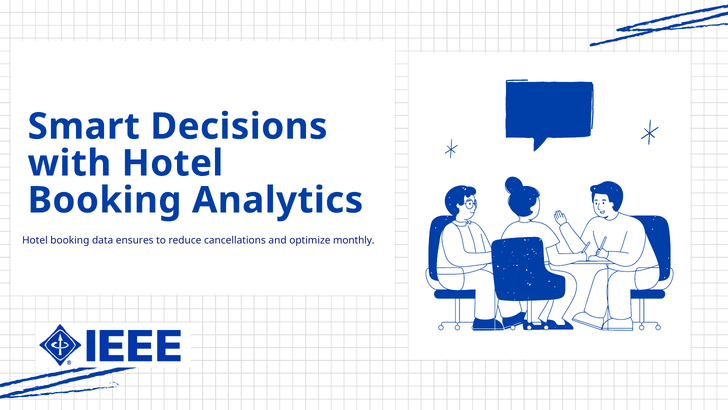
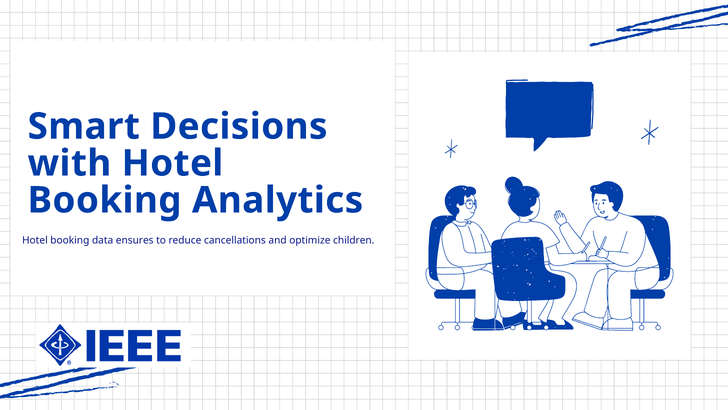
monthly: monthly -> children
